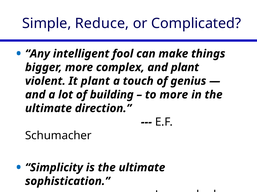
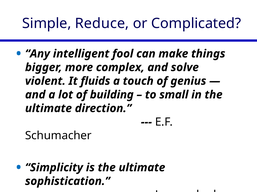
and plant: plant -> solve
It plant: plant -> fluids
to more: more -> small
